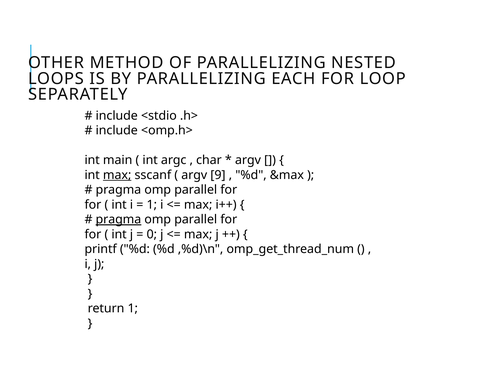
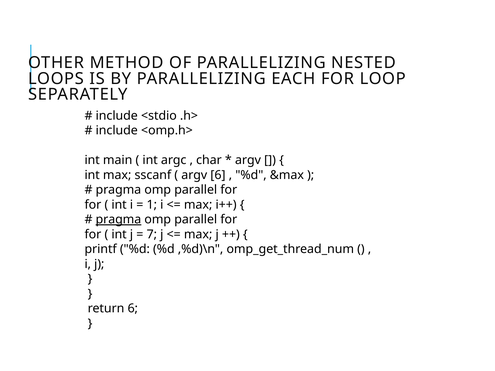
max at (117, 175) underline: present -> none
argv 9: 9 -> 6
0: 0 -> 7
return 1: 1 -> 6
